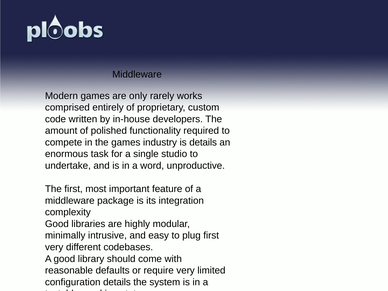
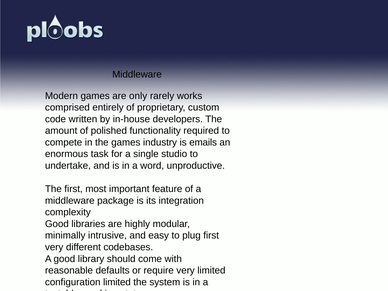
is details: details -> emails
configuration details: details -> limited
